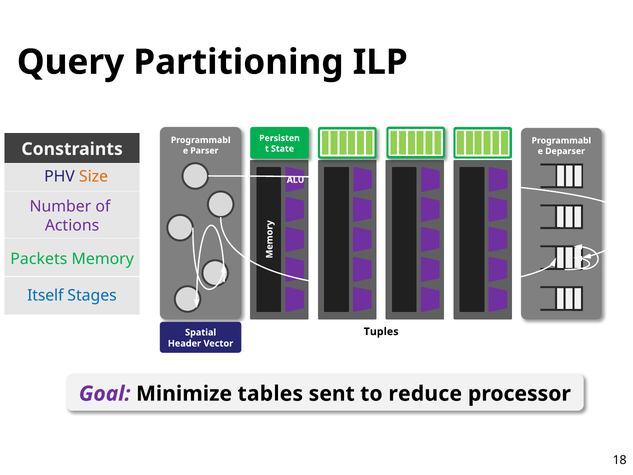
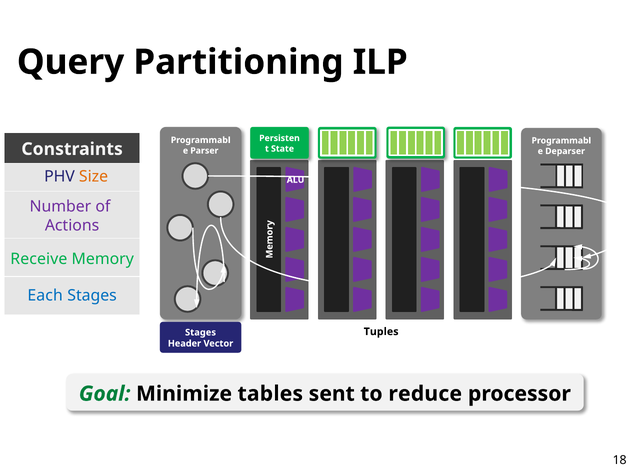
Packets: Packets -> Receive
Itself: Itself -> Each
Spatial at (201, 332): Spatial -> Stages
Goal colour: purple -> green
